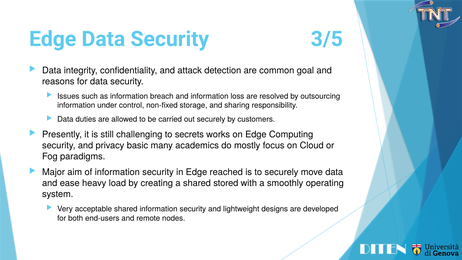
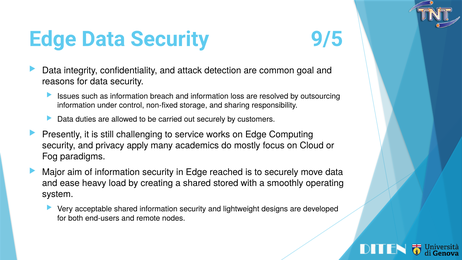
3/5: 3/5 -> 9/5
secrets: secrets -> service
basic: basic -> apply
